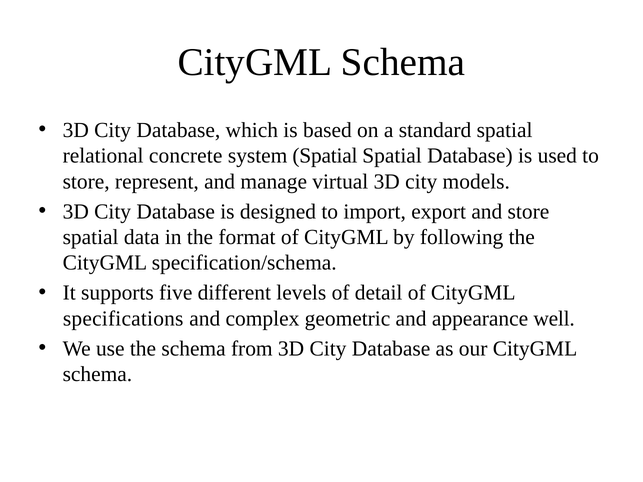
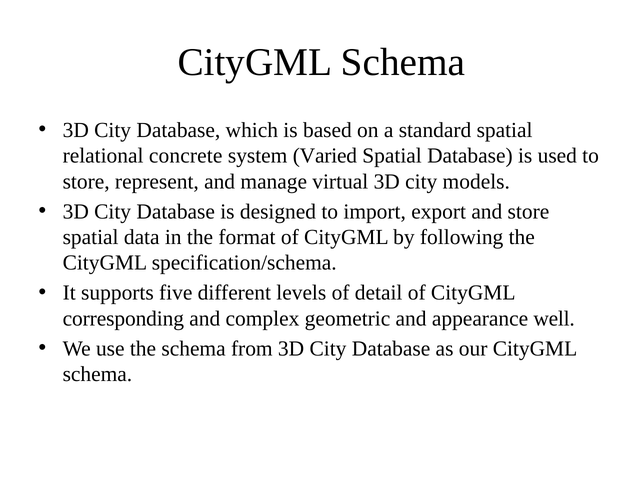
system Spatial: Spatial -> Varied
specifications: specifications -> corresponding
